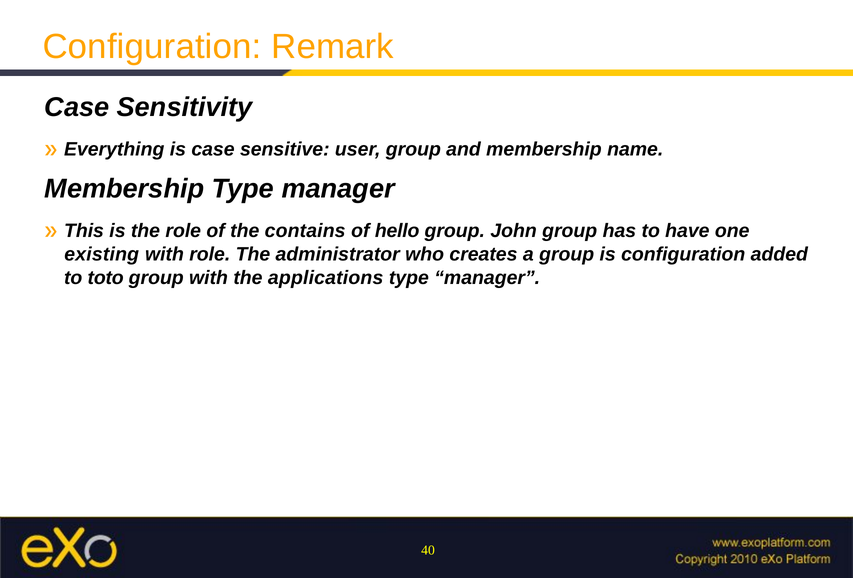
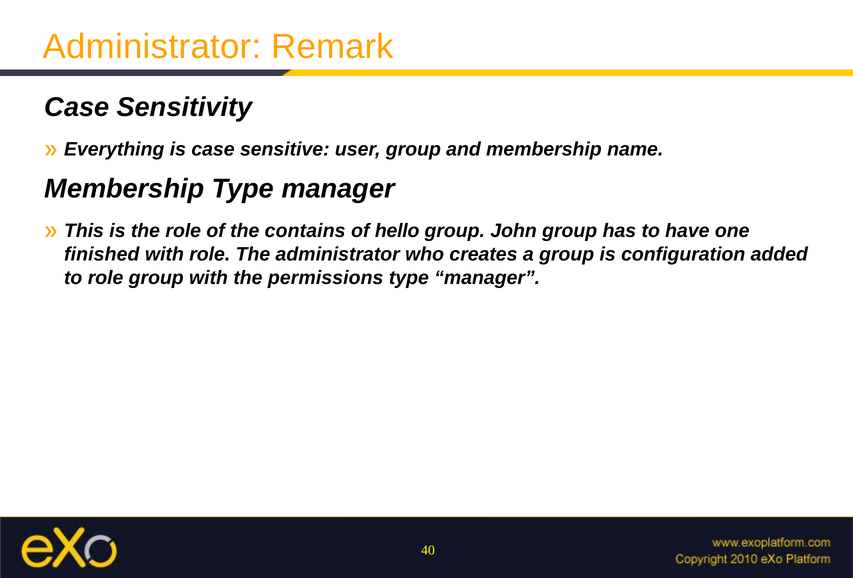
Configuration at (152, 47): Configuration -> Administrator
existing: existing -> finished
to toto: toto -> role
applications: applications -> permissions
